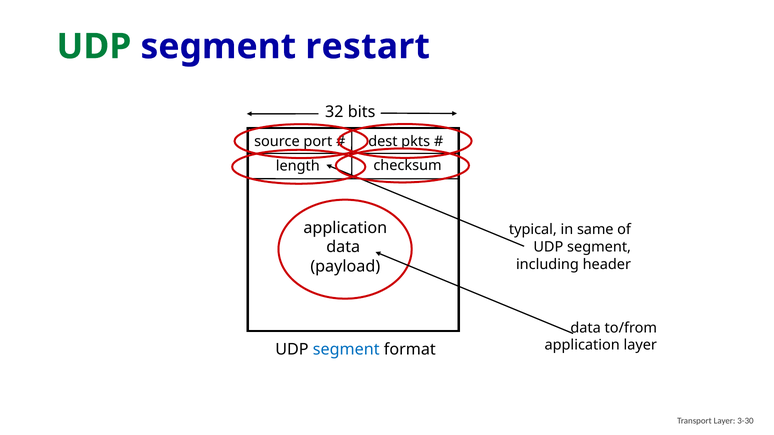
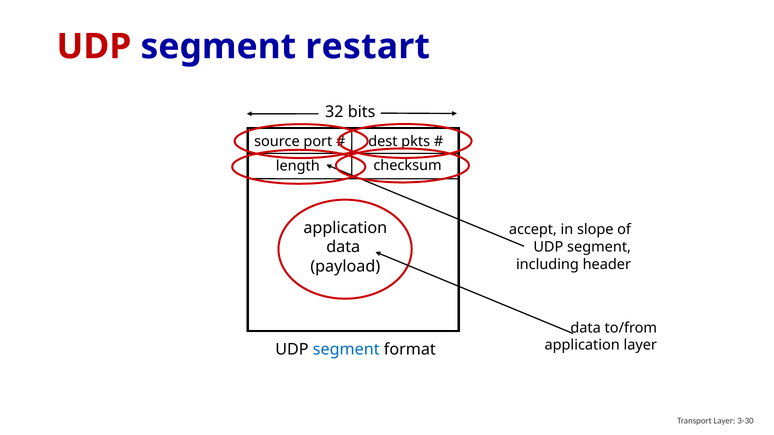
UDP at (94, 47) colour: green -> red
typical: typical -> accept
same: same -> slope
